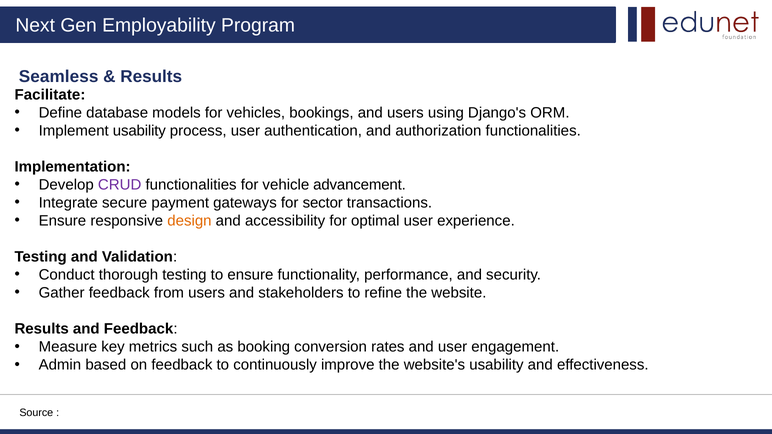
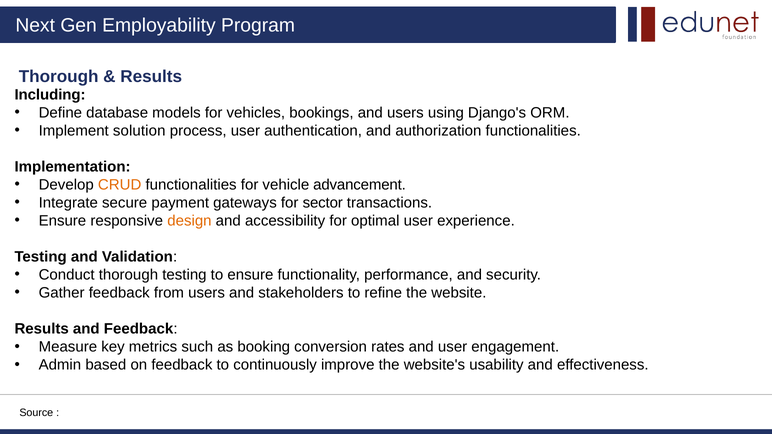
Seamless at (59, 77): Seamless -> Thorough
Facilitate: Facilitate -> Including
Implement usability: usability -> solution
CRUD colour: purple -> orange
